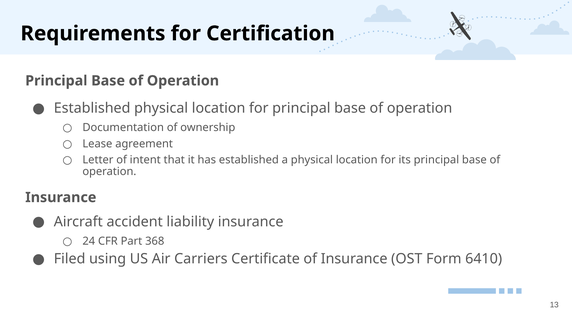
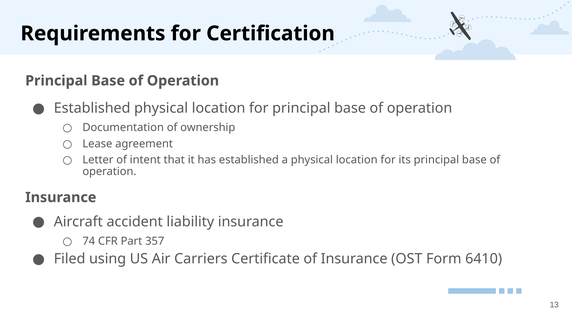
24: 24 -> 74
368: 368 -> 357
